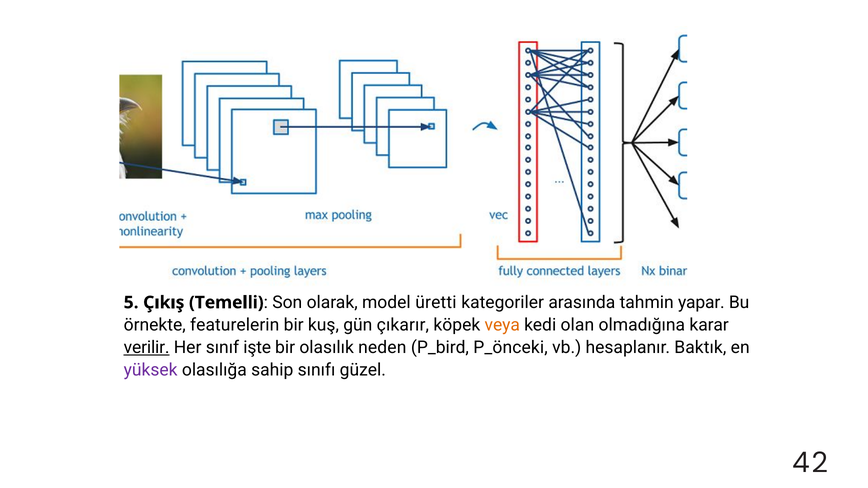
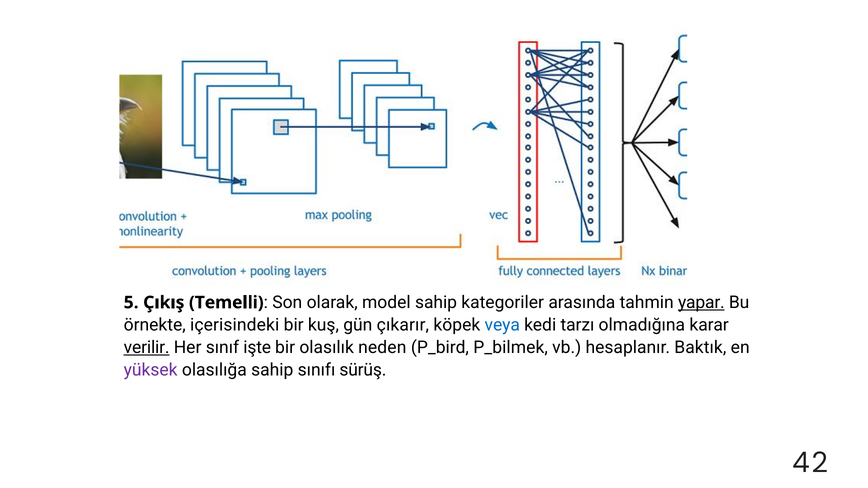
model üretti: üretti -> sahip
yapar underline: none -> present
featurelerin: featurelerin -> içerisindeki
veya colour: orange -> blue
olan: olan -> tarzı
P_önceki: P_önceki -> P_bilmek
güzel: güzel -> sürüş
